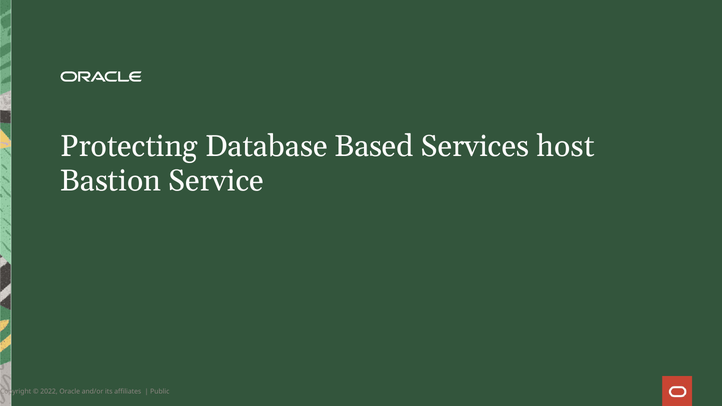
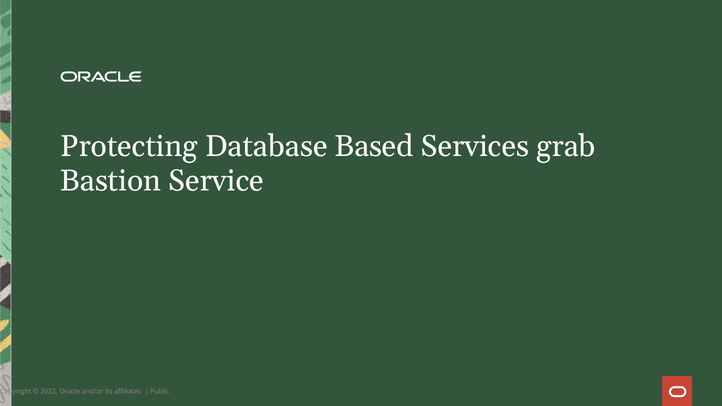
host: host -> grab
